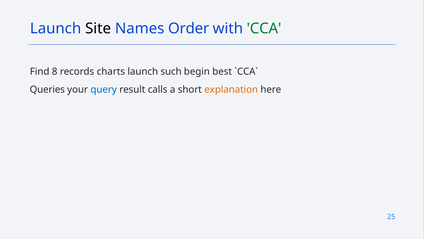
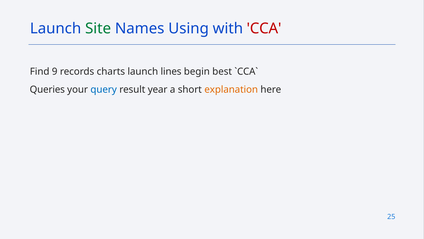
Site colour: black -> green
Order: Order -> Using
CCA colour: green -> red
8: 8 -> 9
such: such -> lines
calls: calls -> year
